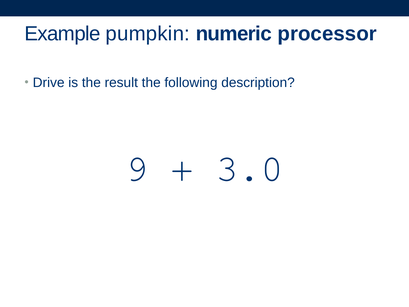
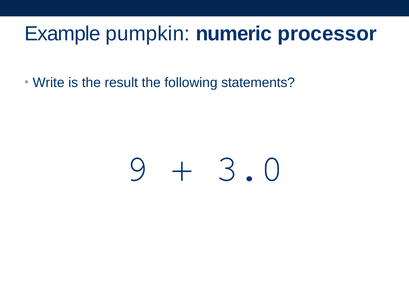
Drive: Drive -> Write
description: description -> statements
